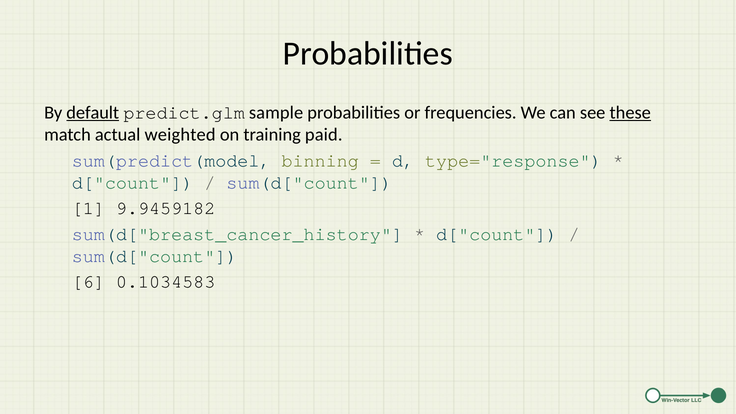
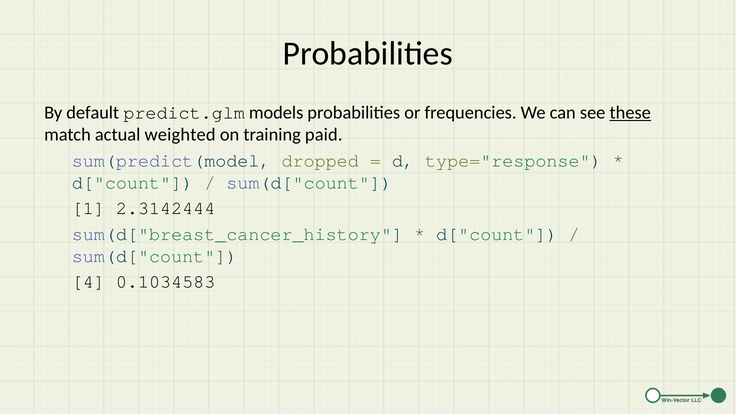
default underline: present -> none
sample: sample -> models
binning: binning -> dropped
9.9459182: 9.9459182 -> 2.3142444
6: 6 -> 4
